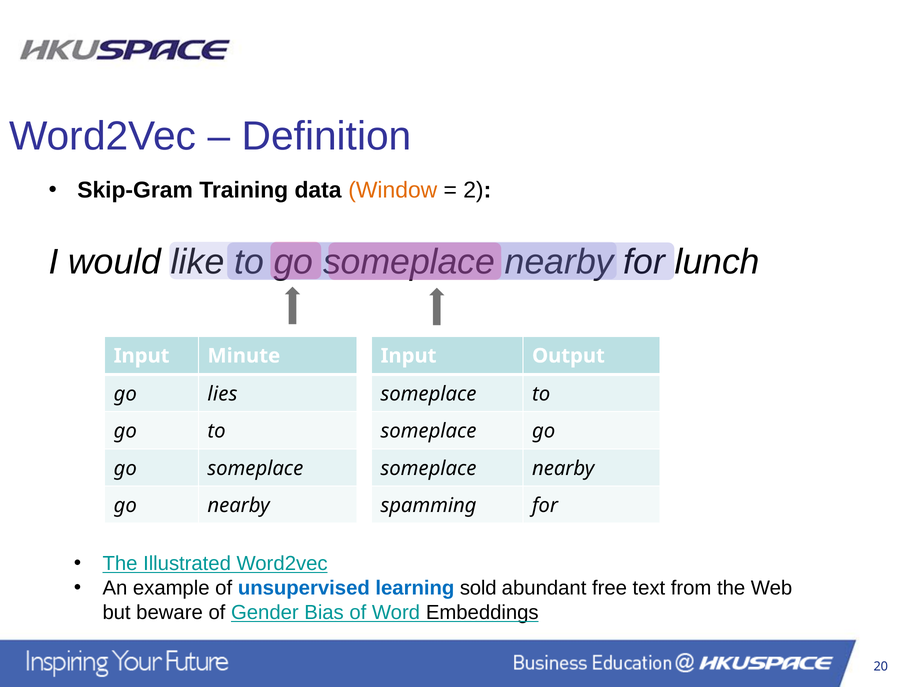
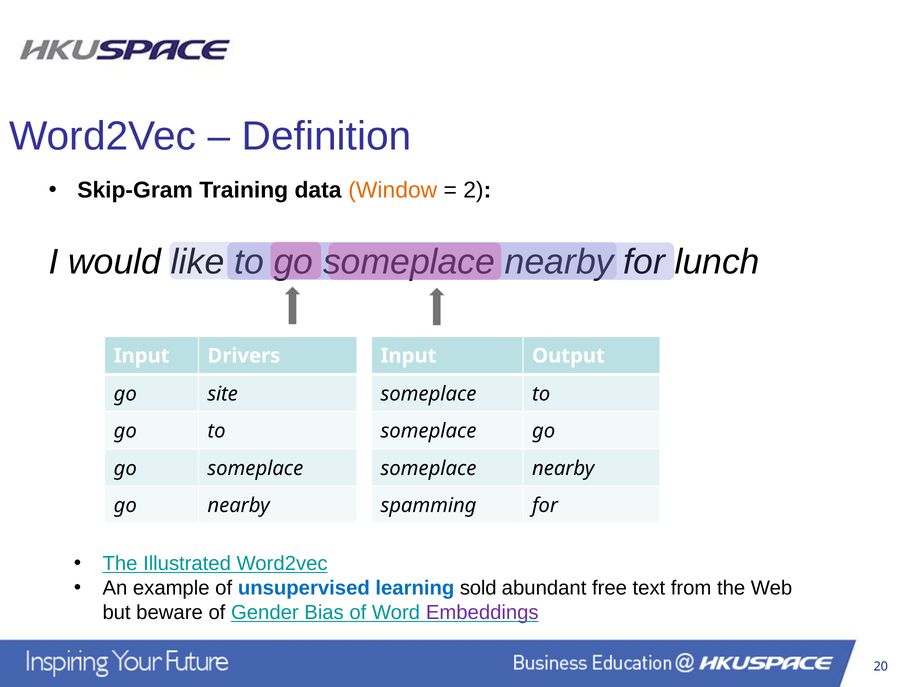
Minute: Minute -> Drivers
lies: lies -> site
Embeddings colour: black -> purple
